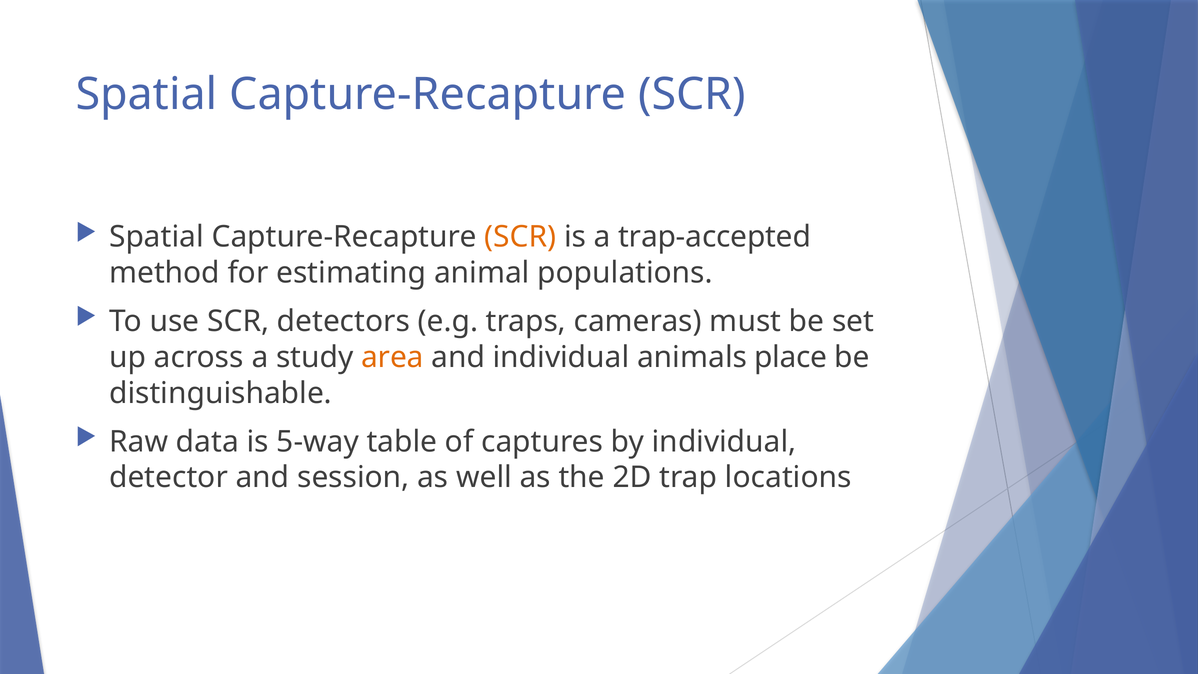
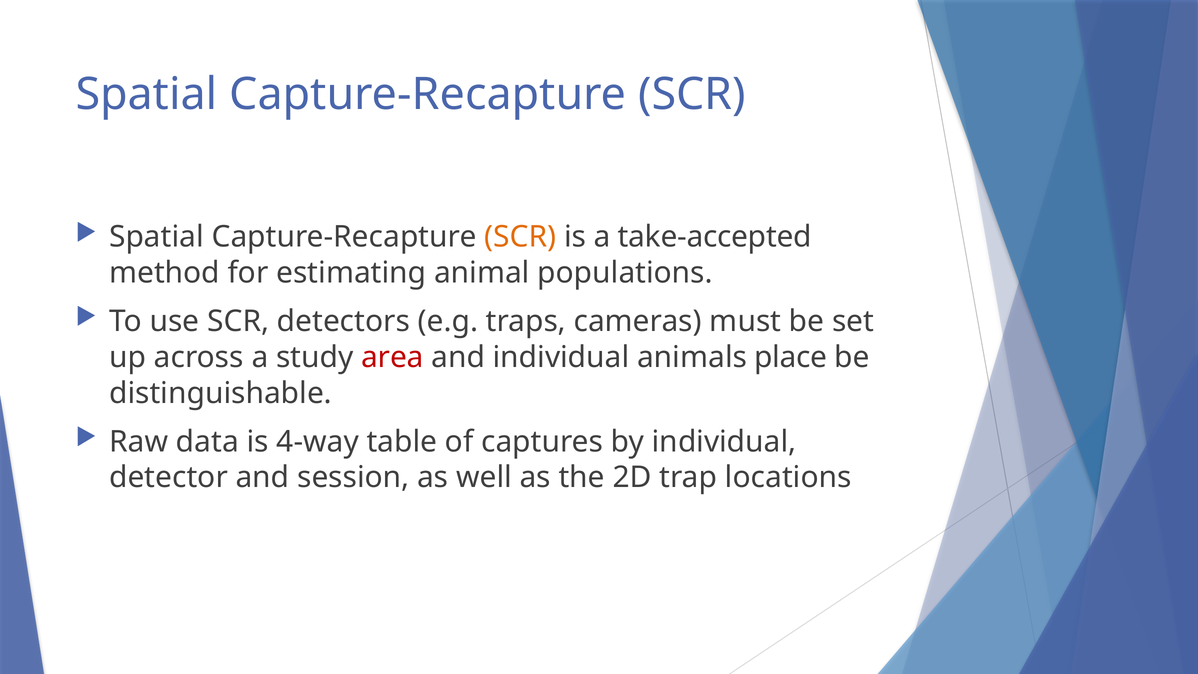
trap-accepted: trap-accepted -> take-accepted
area colour: orange -> red
5-way: 5-way -> 4-way
